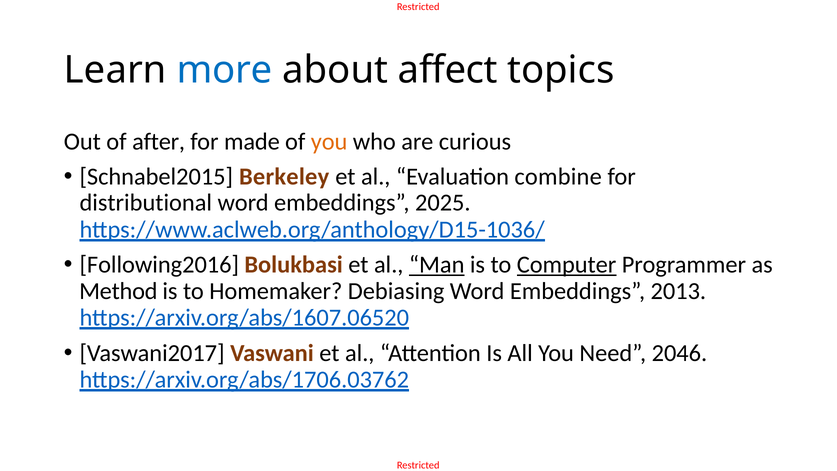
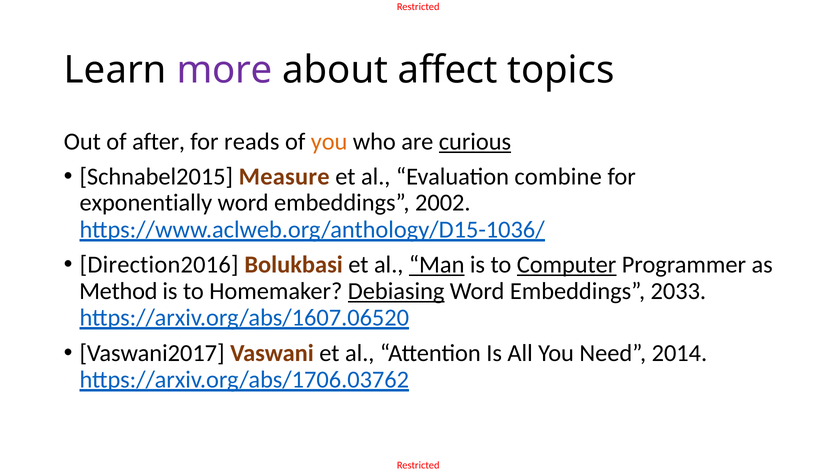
more colour: blue -> purple
made: made -> reads
curious underline: none -> present
Berkeley: Berkeley -> Measure
distributional: distributional -> exponentially
2025: 2025 -> 2002
Following2016: Following2016 -> Direction2016
Debiasing underline: none -> present
2013: 2013 -> 2033
2046: 2046 -> 2014
